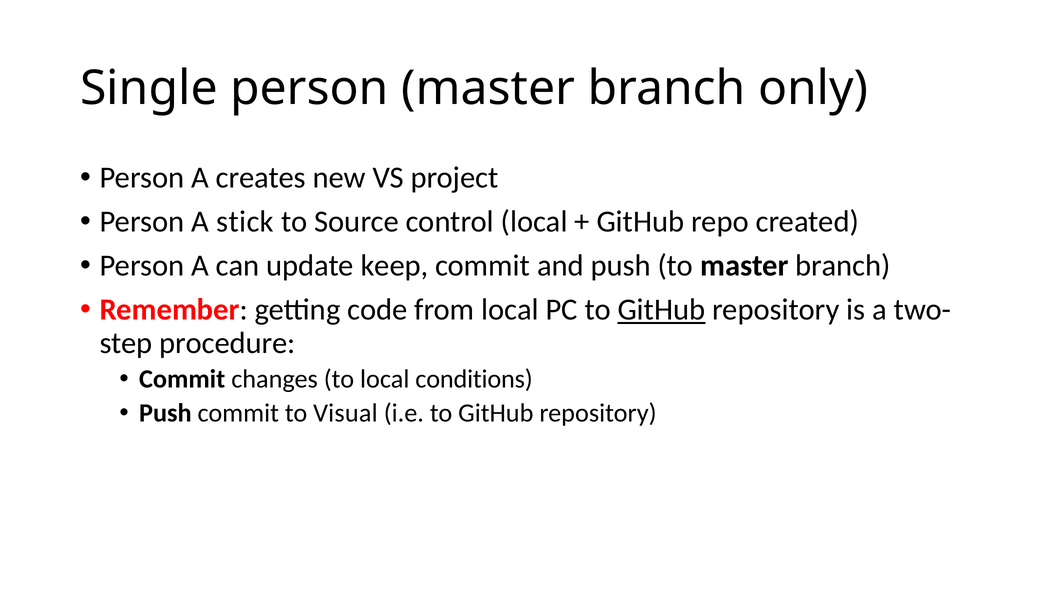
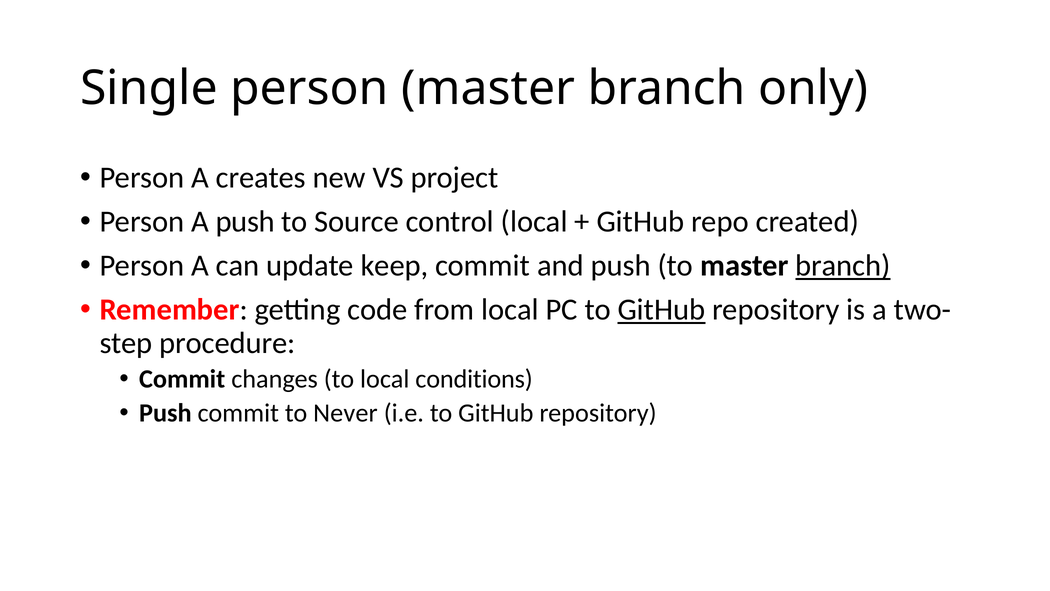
A stick: stick -> push
branch at (843, 266) underline: none -> present
Visual: Visual -> Never
